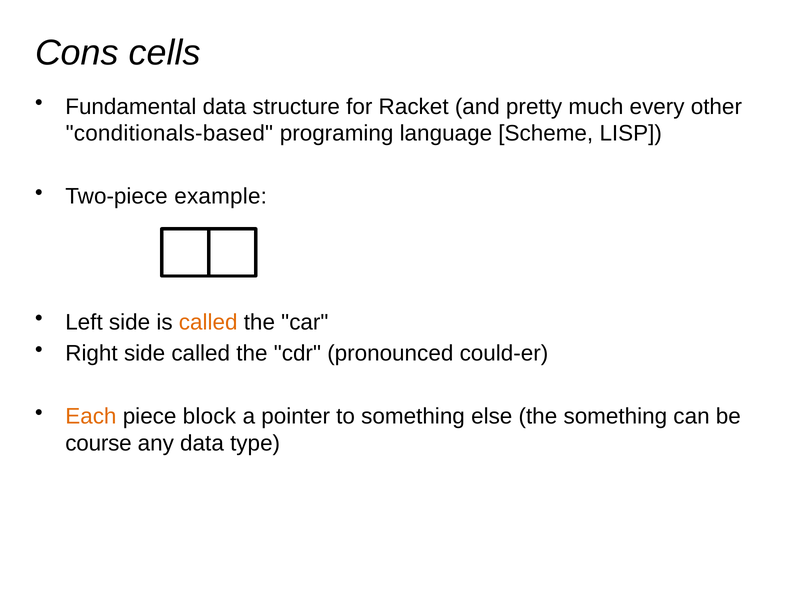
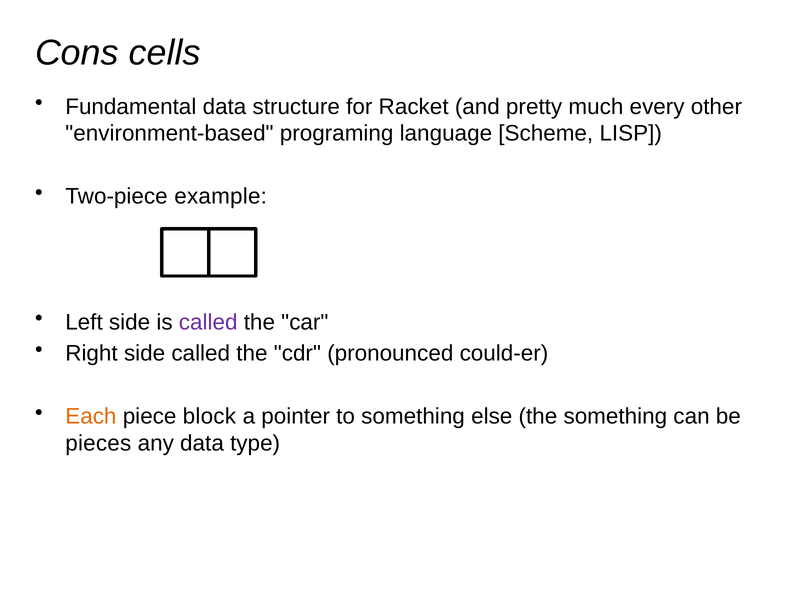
conditionals-based: conditionals-based -> environment-based
called at (208, 322) colour: orange -> purple
course: course -> pieces
